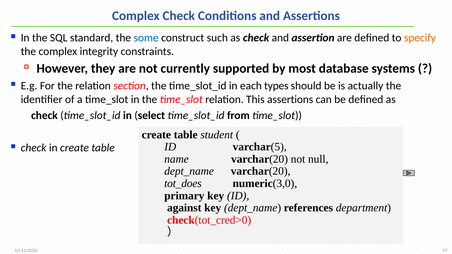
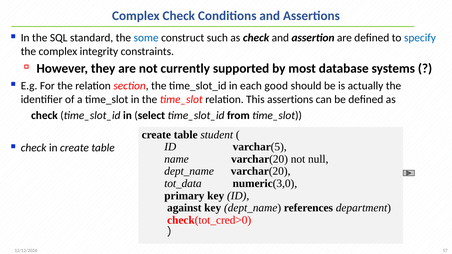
specify colour: orange -> blue
types: types -> good
tot_does: tot_does -> tot_data
